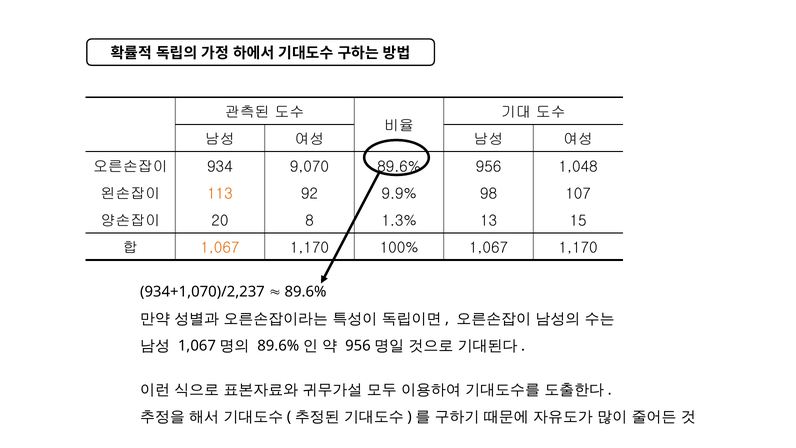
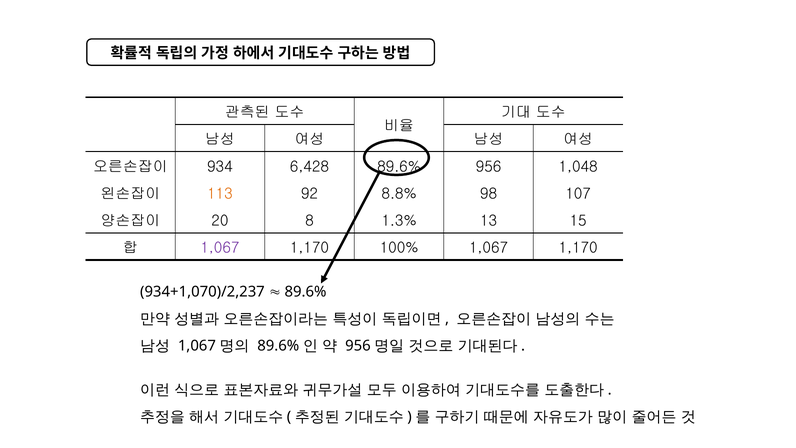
9,070: 9,070 -> 6,428
9.9%: 9.9% -> 8.8%
1,067 at (220, 248) colour: orange -> purple
